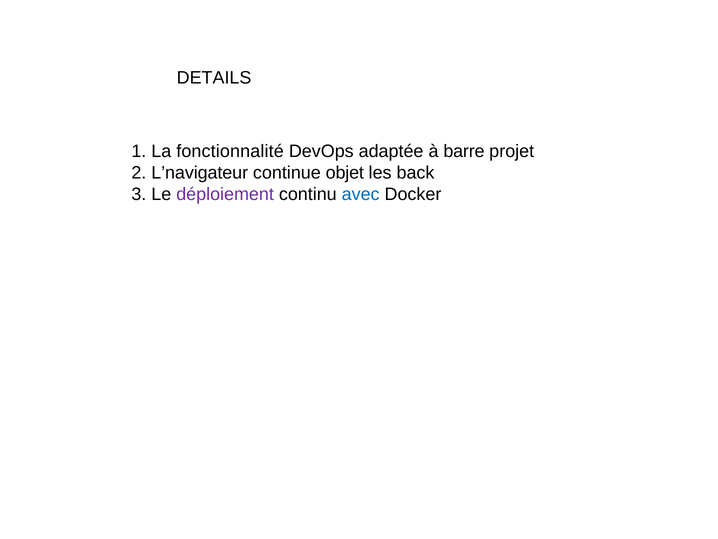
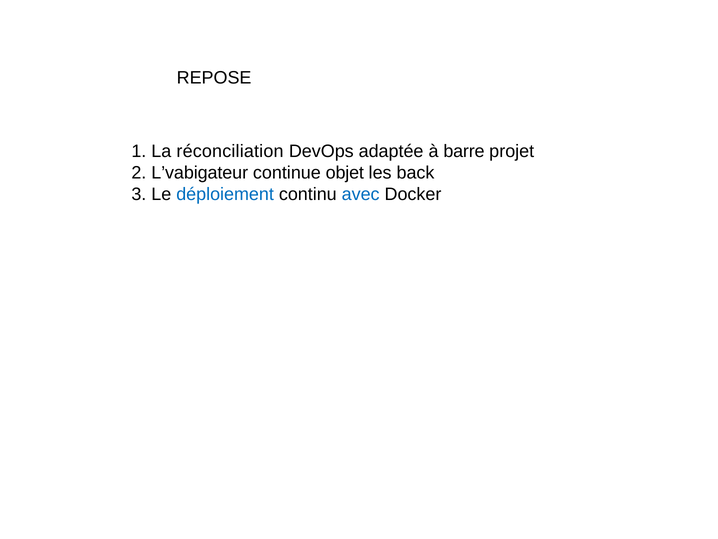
DETAILS: DETAILS -> REPOSE
fonctionnalité: fonctionnalité -> réconciliation
L’navigateur: L’navigateur -> L’vabigateur
déploiement colour: purple -> blue
